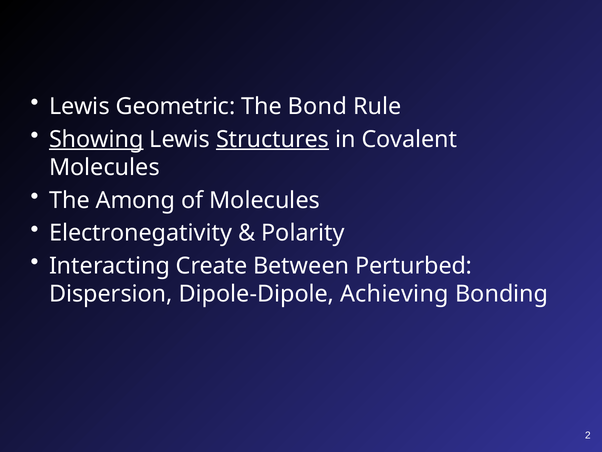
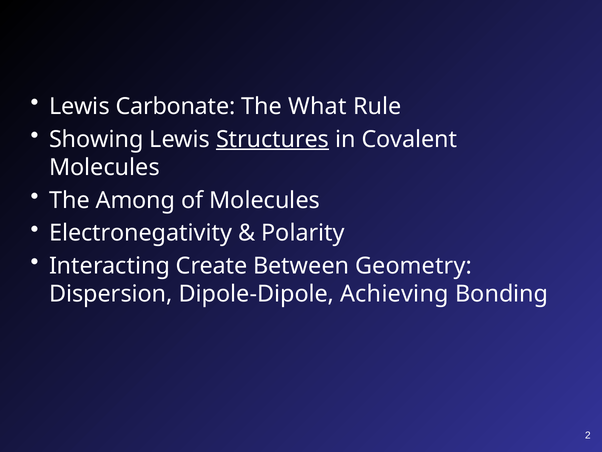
Geometric: Geometric -> Carbonate
Bond: Bond -> What
Showing underline: present -> none
Perturbed: Perturbed -> Geometry
